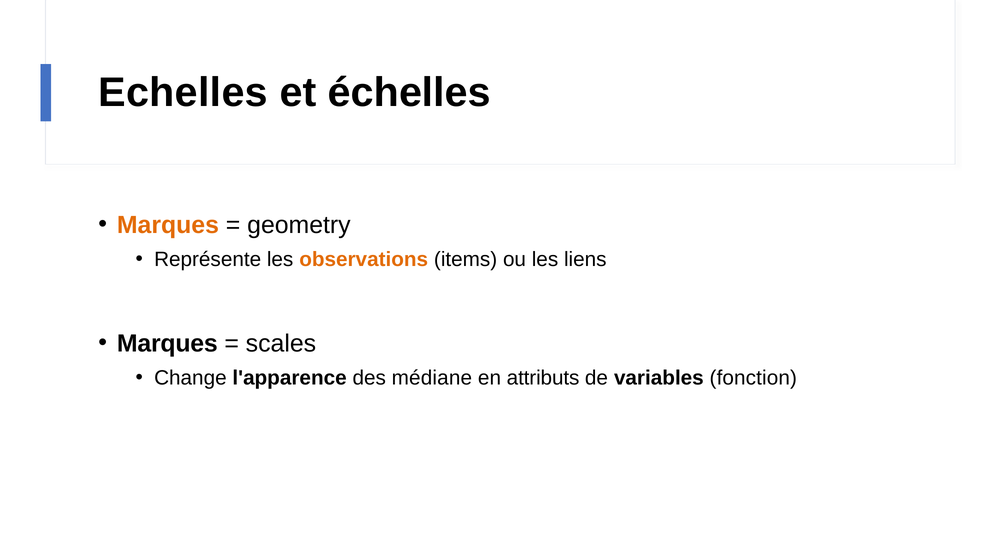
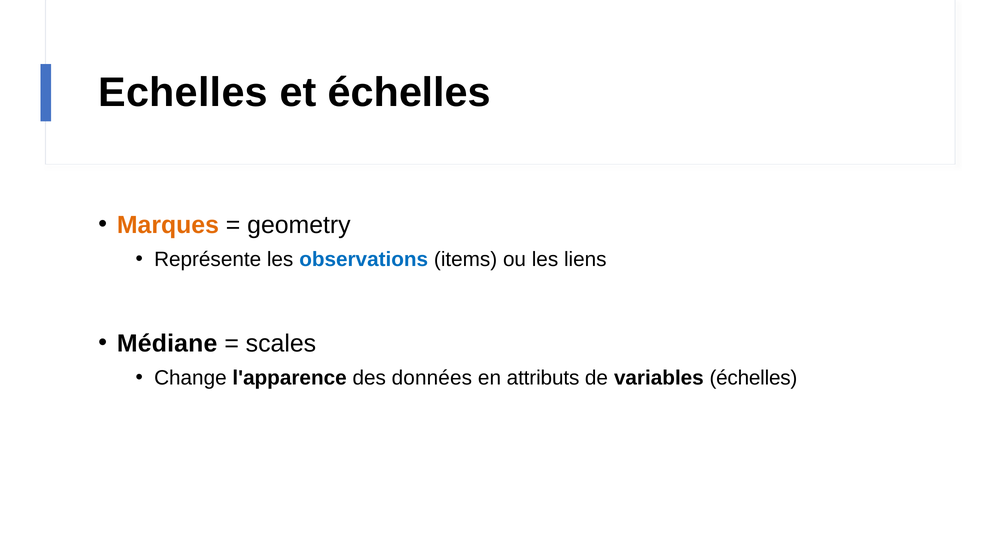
observations colour: orange -> blue
Marques at (167, 344): Marques -> Médiane
médiane: médiane -> données
variables fonction: fonction -> échelles
